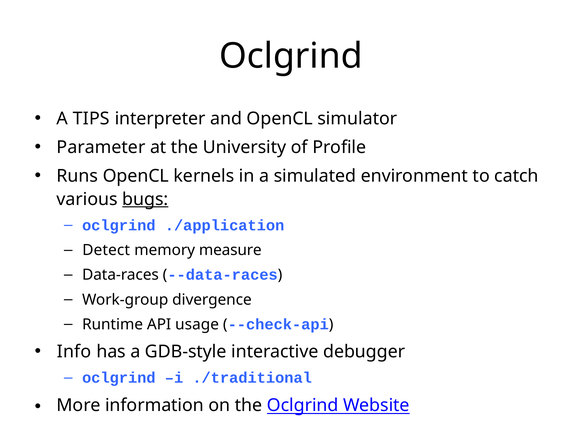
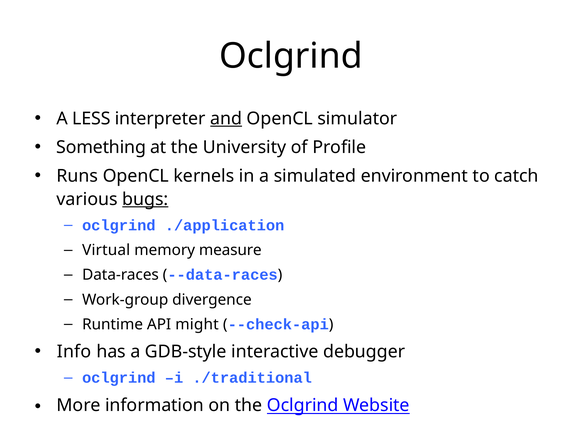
TIPS: TIPS -> LESS
and underline: none -> present
Parameter: Parameter -> Something
Detect: Detect -> Virtual
usage: usage -> might
